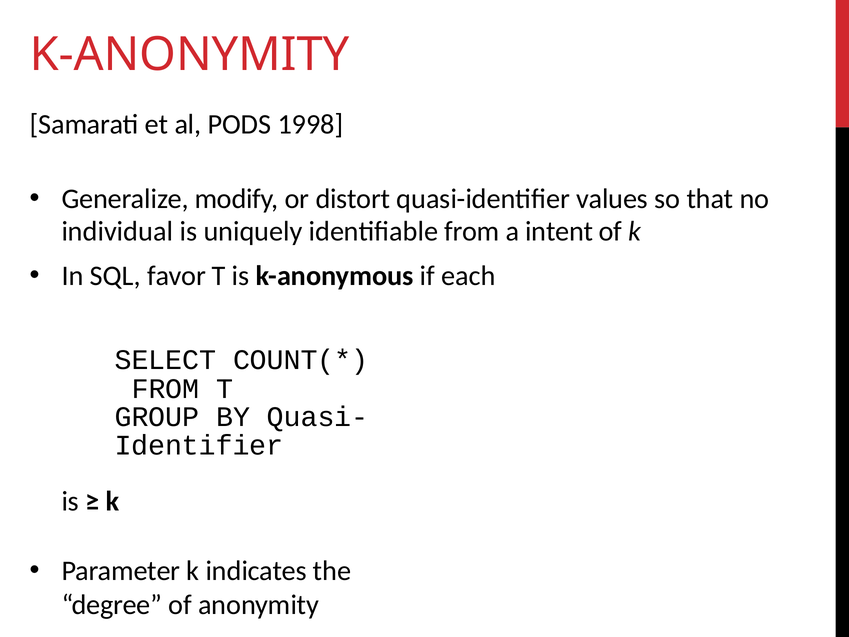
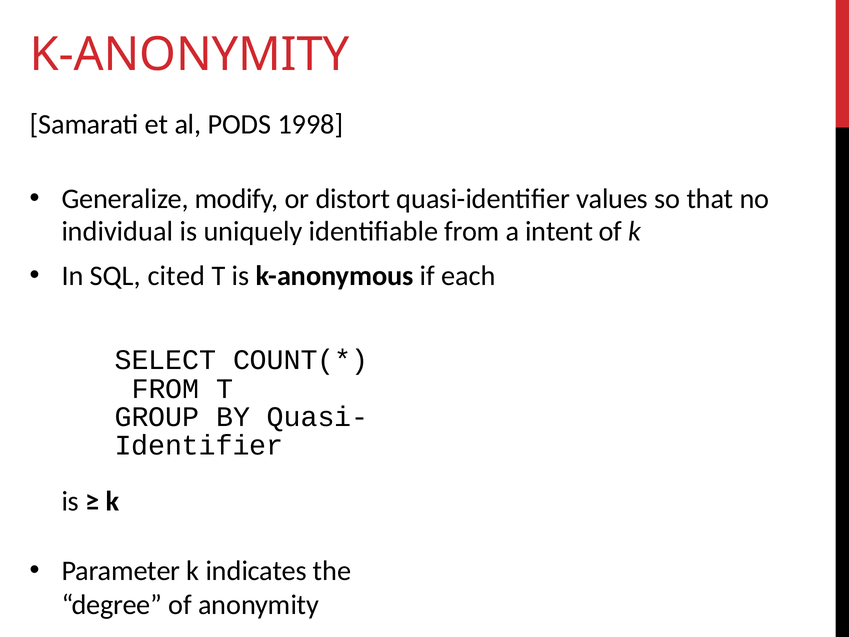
favor: favor -> cited
